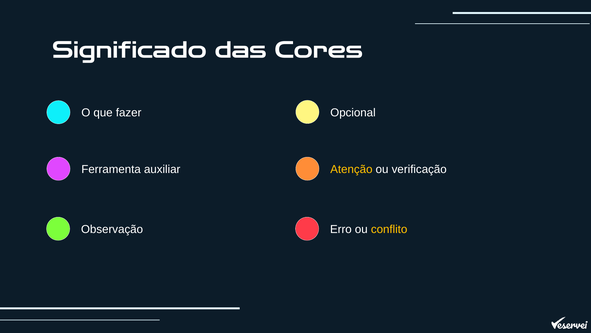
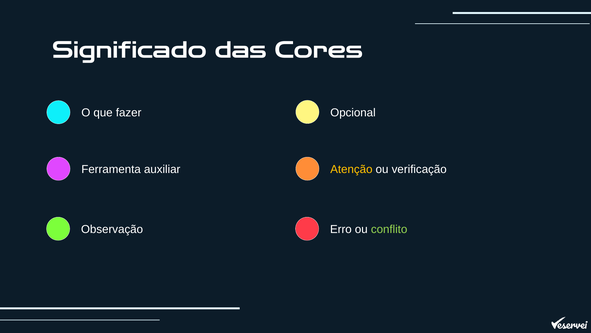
conflito colour: yellow -> light green
